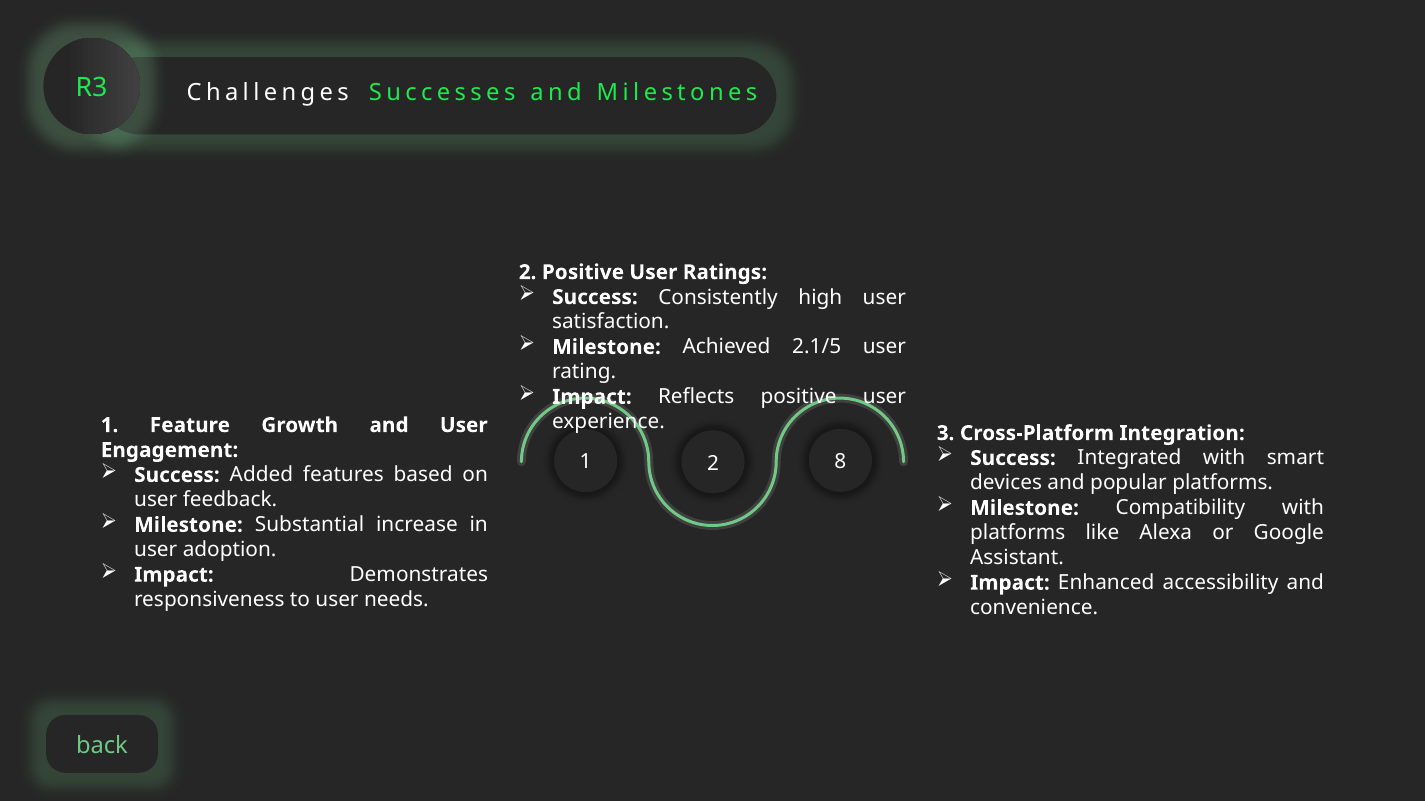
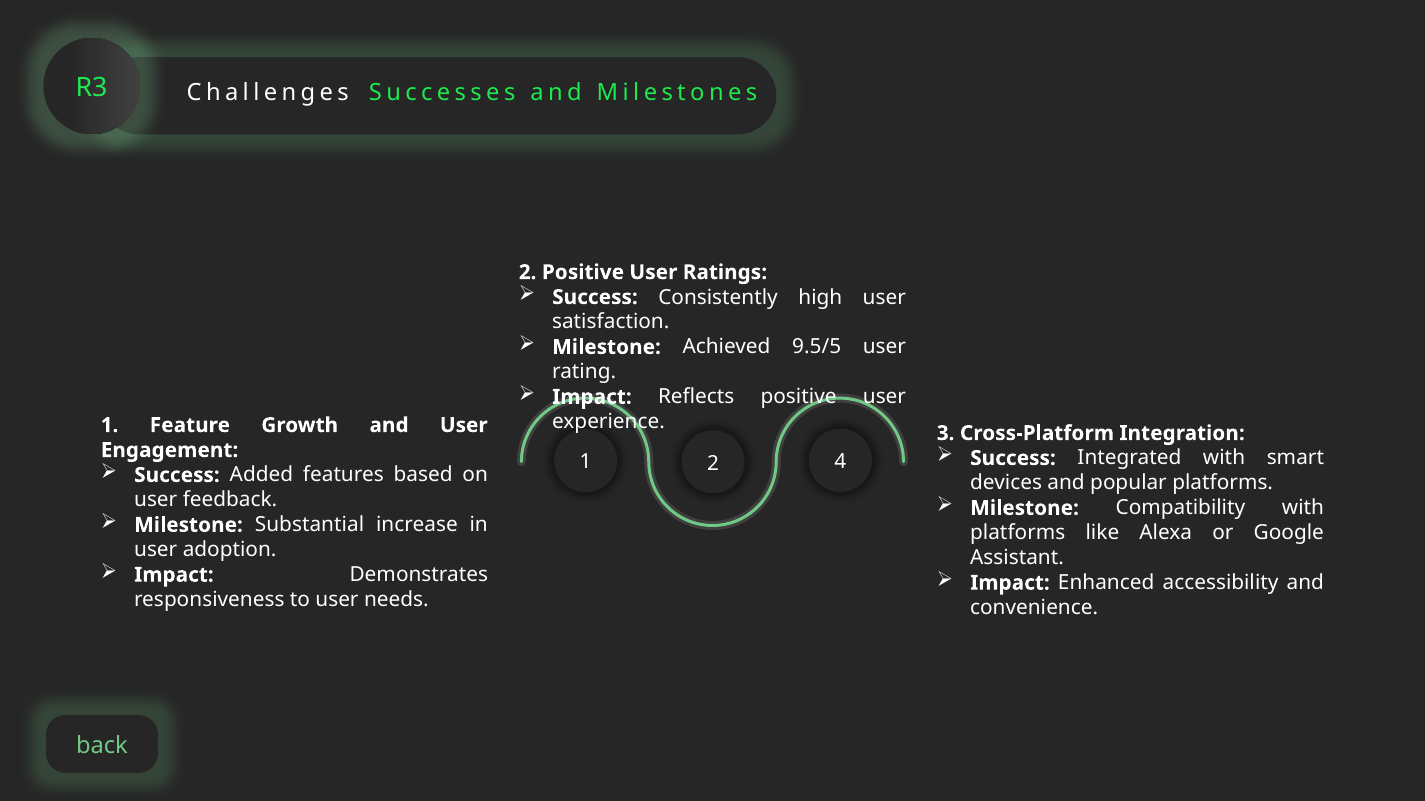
2.1/5: 2.1/5 -> 9.5/5
8: 8 -> 4
